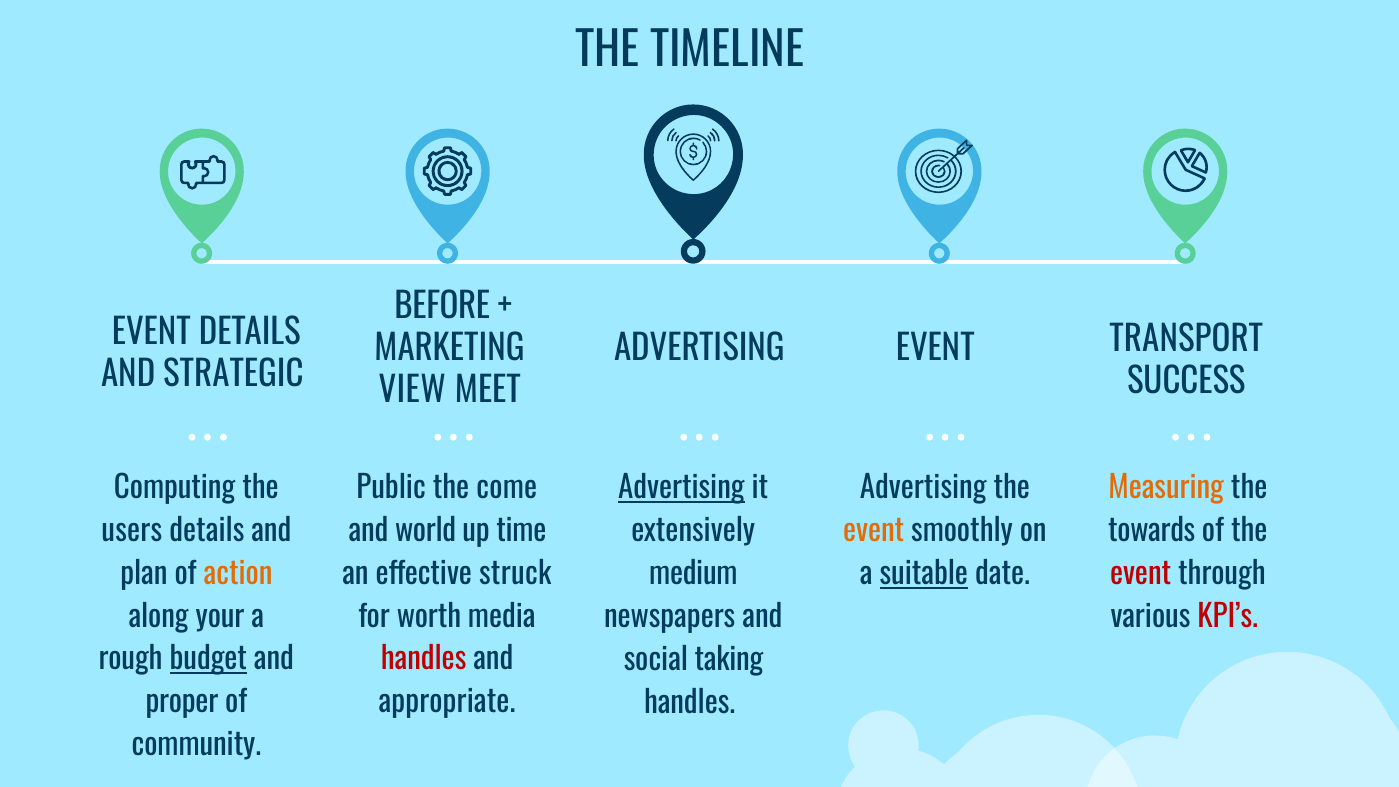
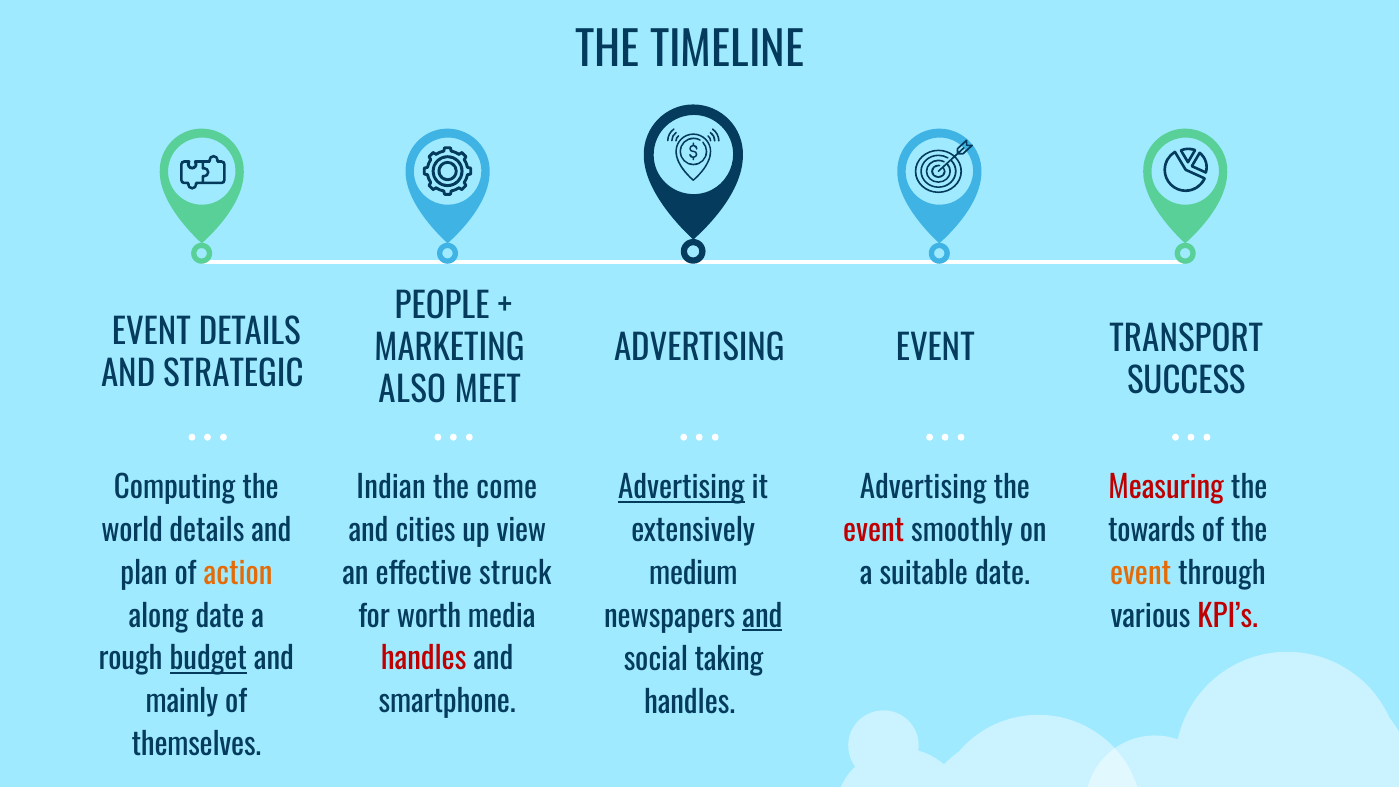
BEFORE: BEFORE -> PEOPLE
VIEW: VIEW -> ALSO
Public: Public -> Indian
Measuring colour: orange -> red
world: world -> cities
time: time -> view
users: users -> world
event at (874, 531) colour: orange -> red
event at (1141, 574) colour: red -> orange
suitable underline: present -> none
along your: your -> date
and at (762, 617) underline: none -> present
appropriate: appropriate -> smartphone
proper: proper -> mainly
community: community -> themselves
